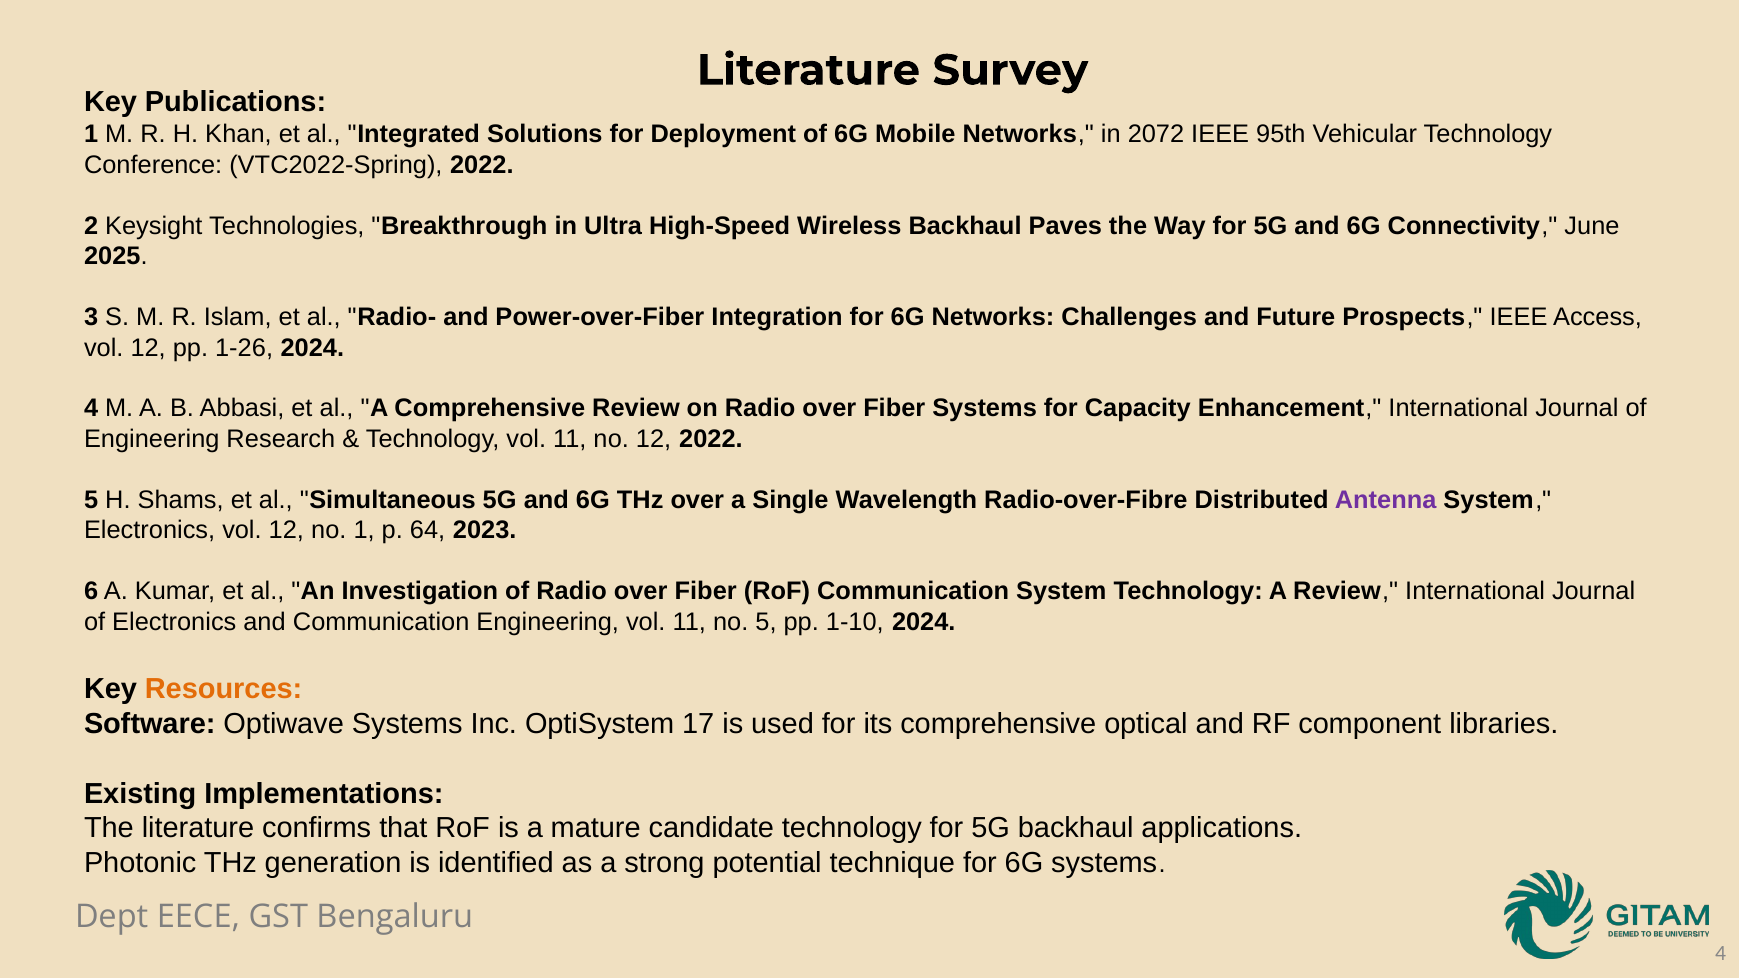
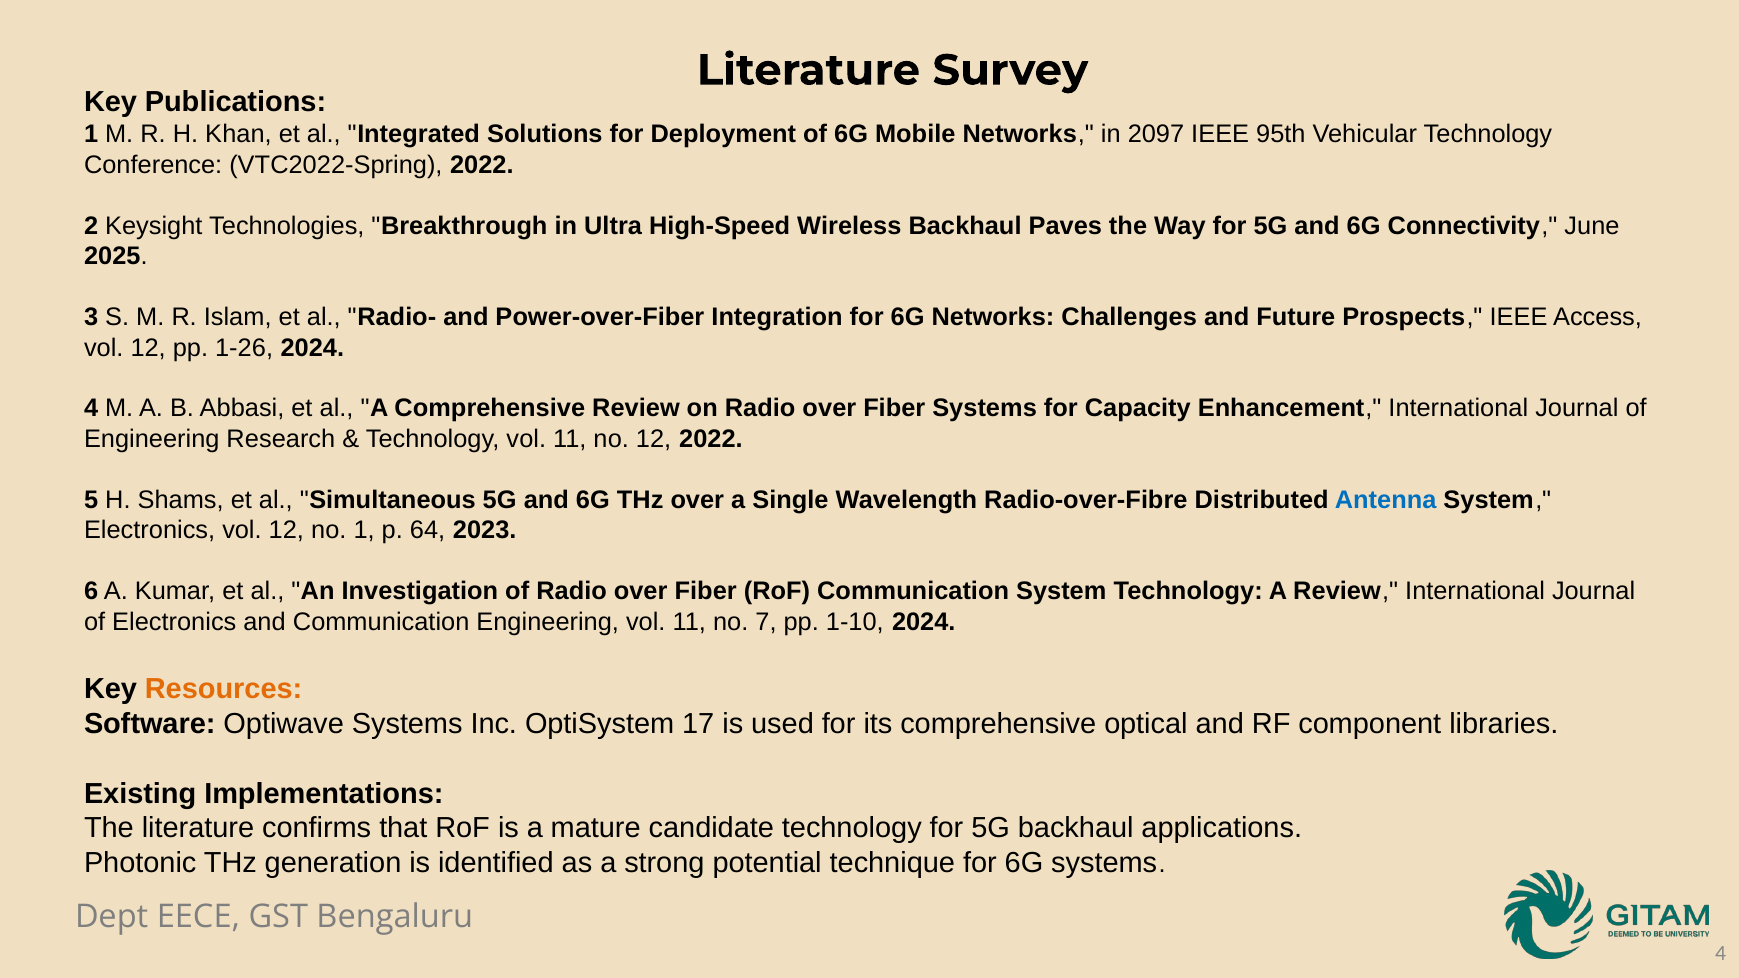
2072: 2072 -> 2097
Antenna colour: purple -> blue
no 5: 5 -> 7
